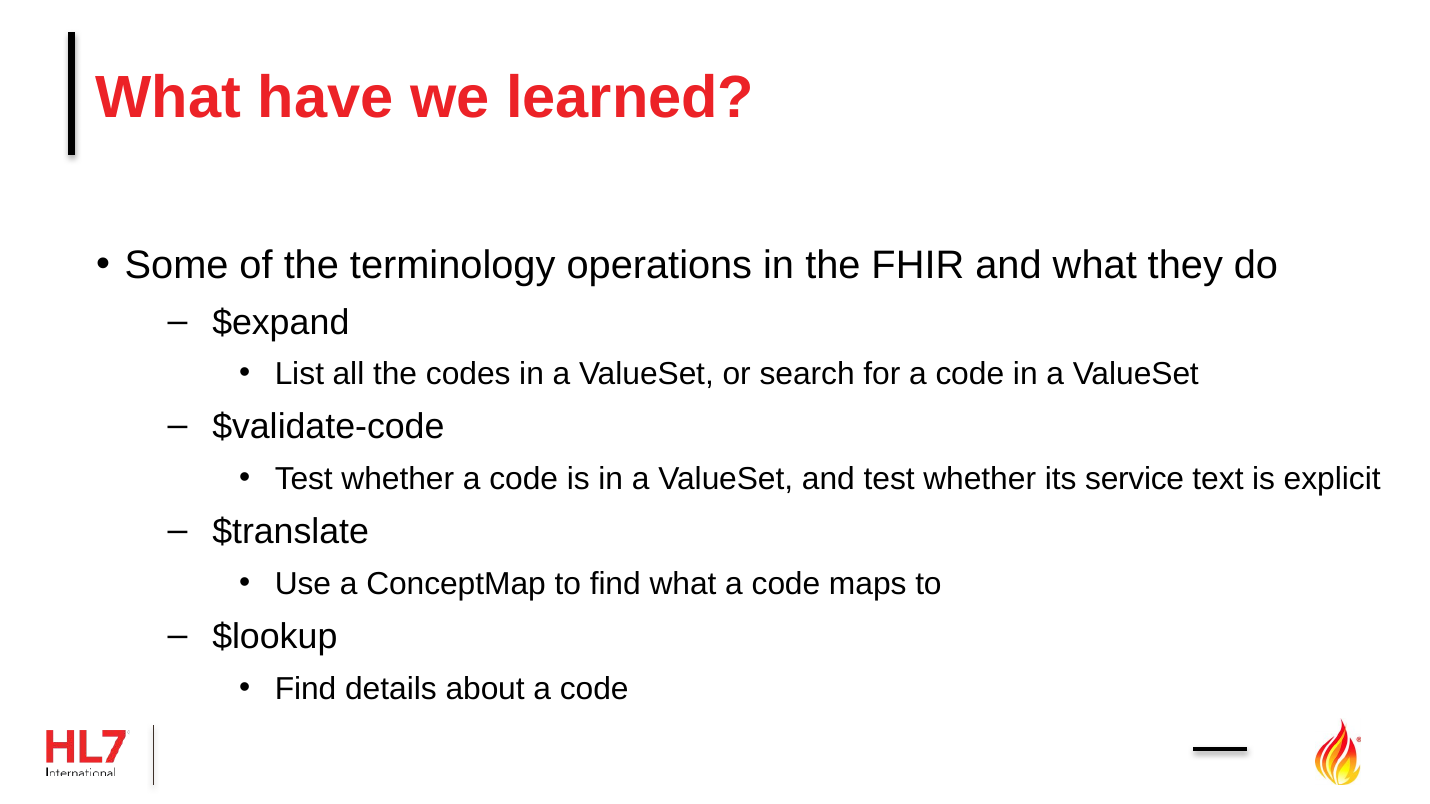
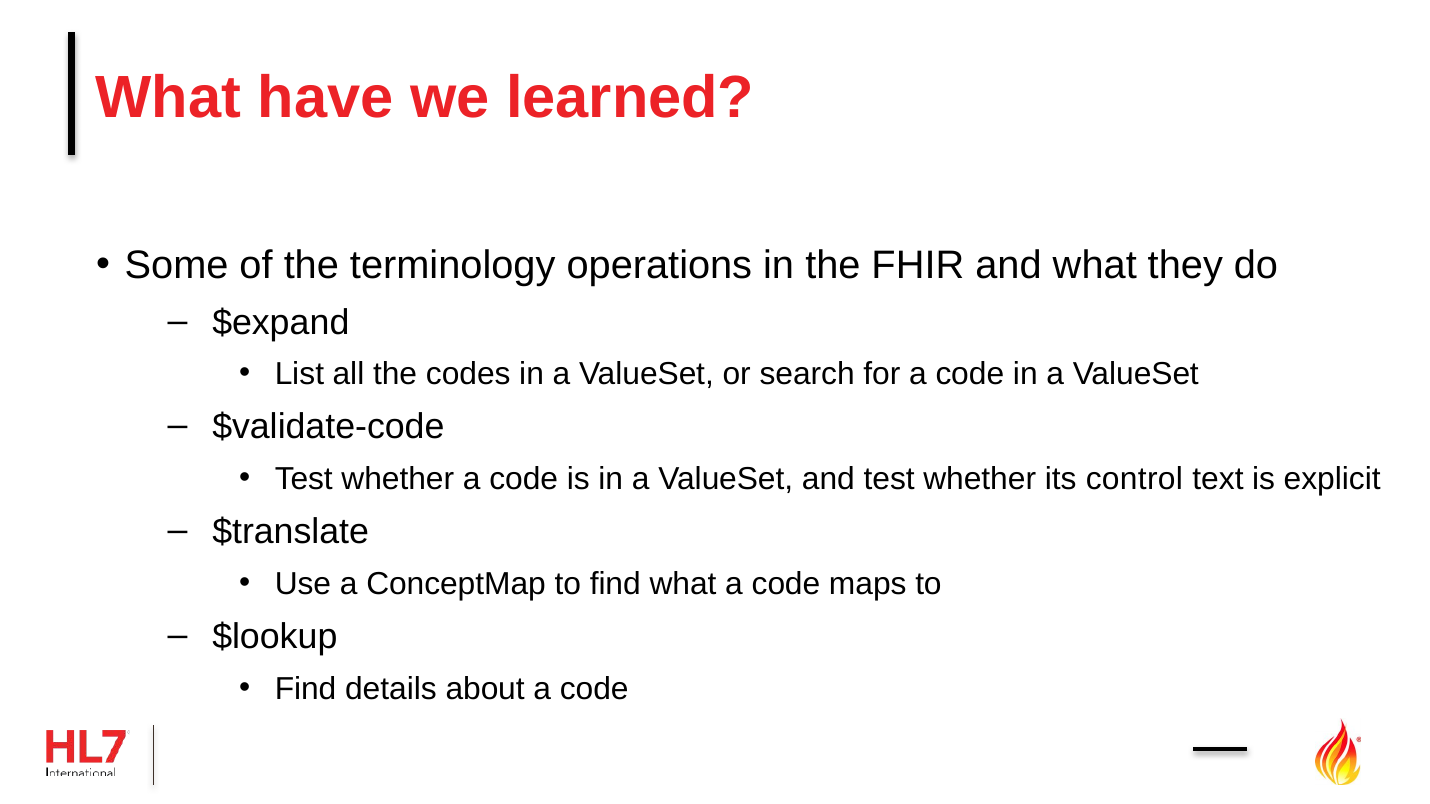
service: service -> control
